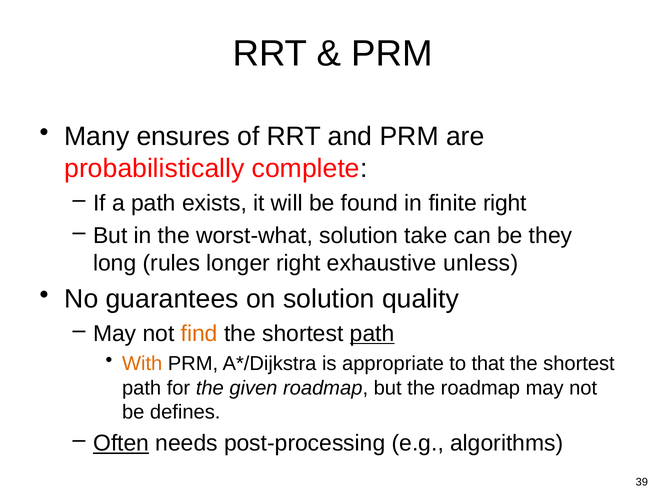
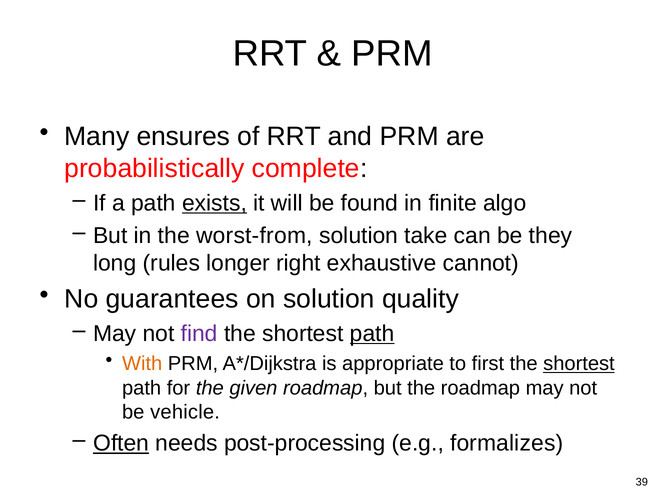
exists underline: none -> present
finite right: right -> algo
worst-what: worst-what -> worst-from
unless: unless -> cannot
find colour: orange -> purple
that: that -> first
shortest at (579, 364) underline: none -> present
defines: defines -> vehicle
algorithms: algorithms -> formalizes
